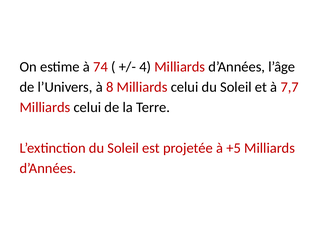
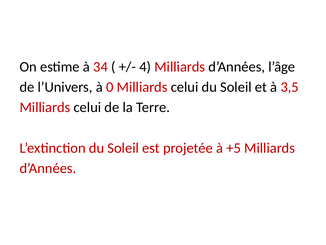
74: 74 -> 34
8: 8 -> 0
7,7: 7,7 -> 3,5
